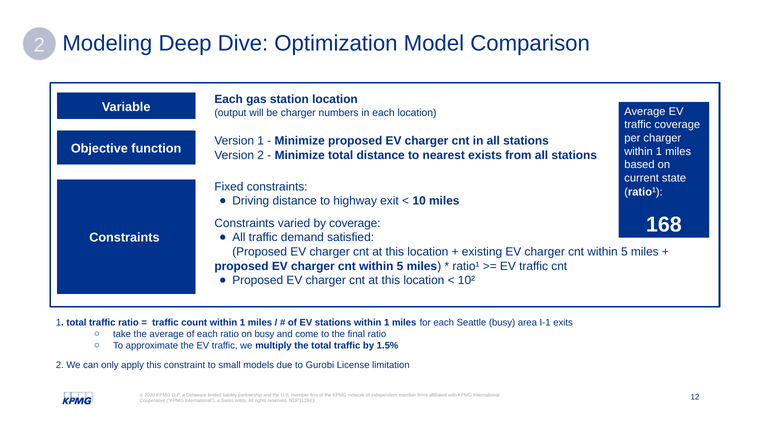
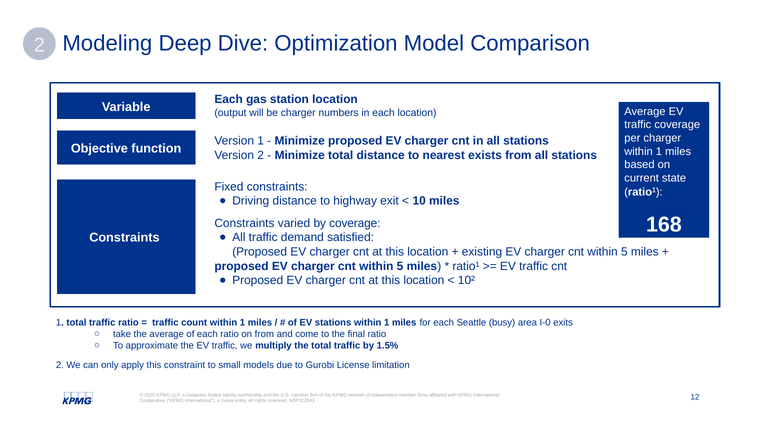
I-1: I-1 -> I-0
on busy: busy -> from
